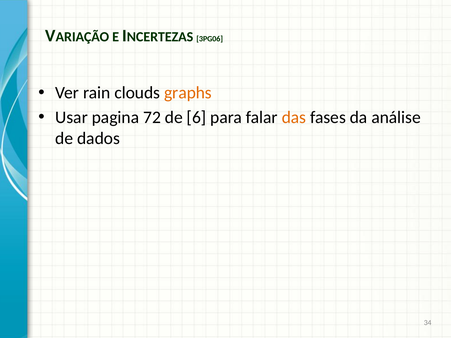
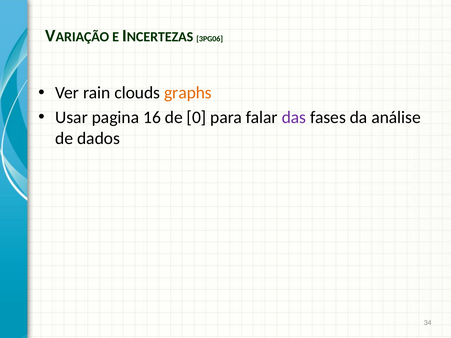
72: 72 -> 16
6: 6 -> 0
das colour: orange -> purple
